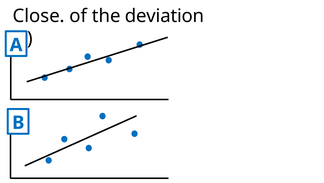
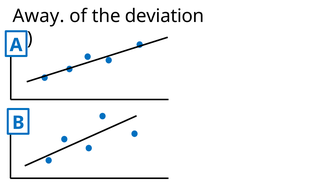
Close: Close -> Away
